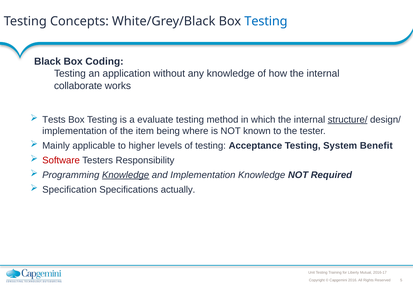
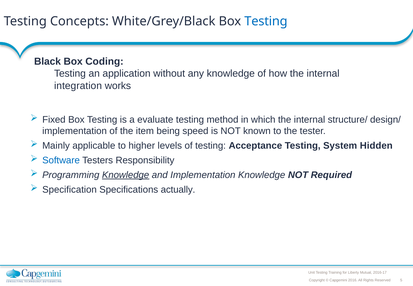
collaborate: collaborate -> integration
Tests: Tests -> Fixed
structure/ underline: present -> none
where: where -> speed
Benefit: Benefit -> Hidden
Software colour: red -> blue
